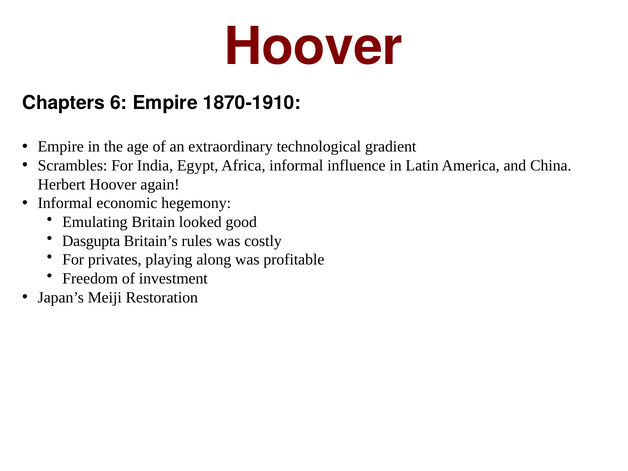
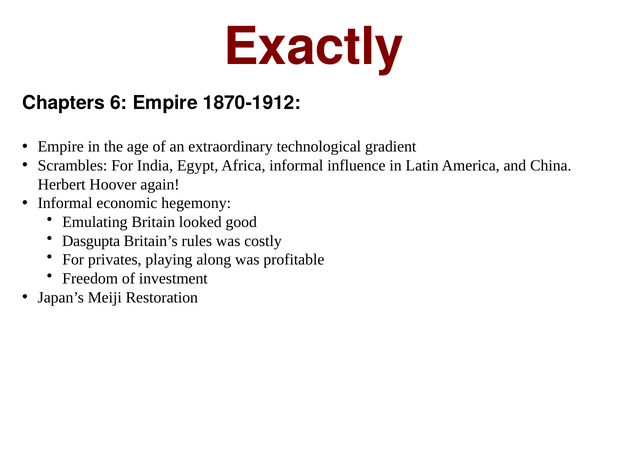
Hoover at (314, 47): Hoover -> Exactly
1870-1910: 1870-1910 -> 1870-1912
